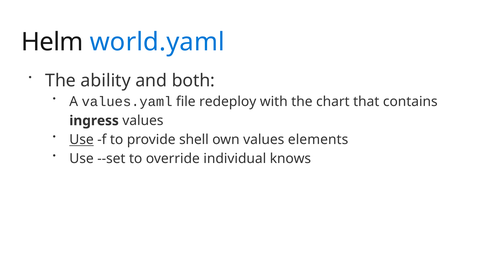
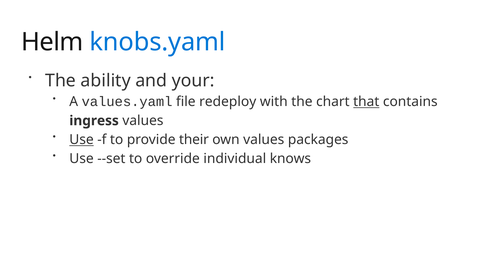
world.yaml: world.yaml -> knobs.yaml
both: both -> your
that underline: none -> present
shell: shell -> their
elements: elements -> packages
